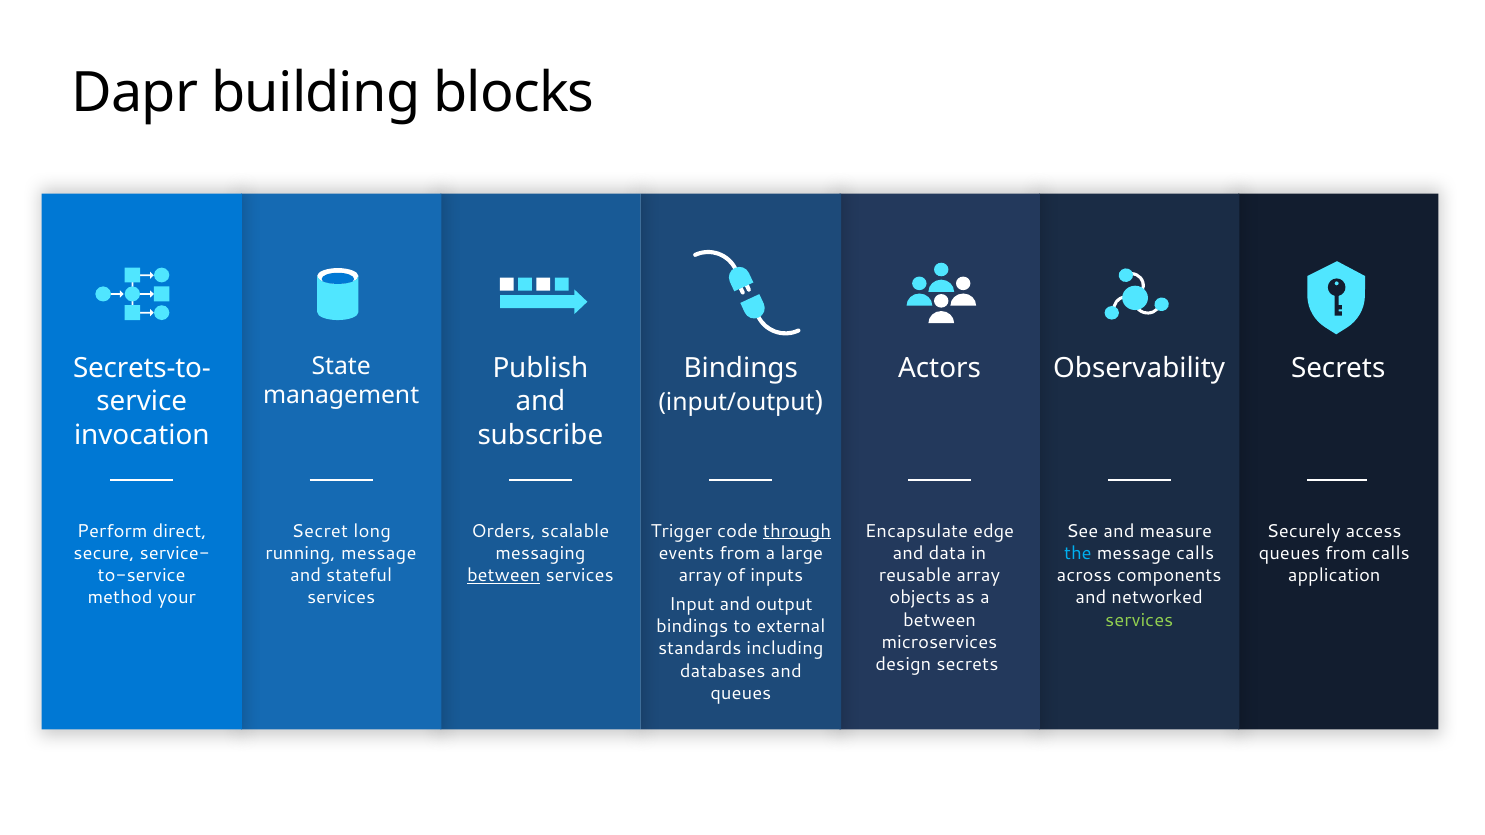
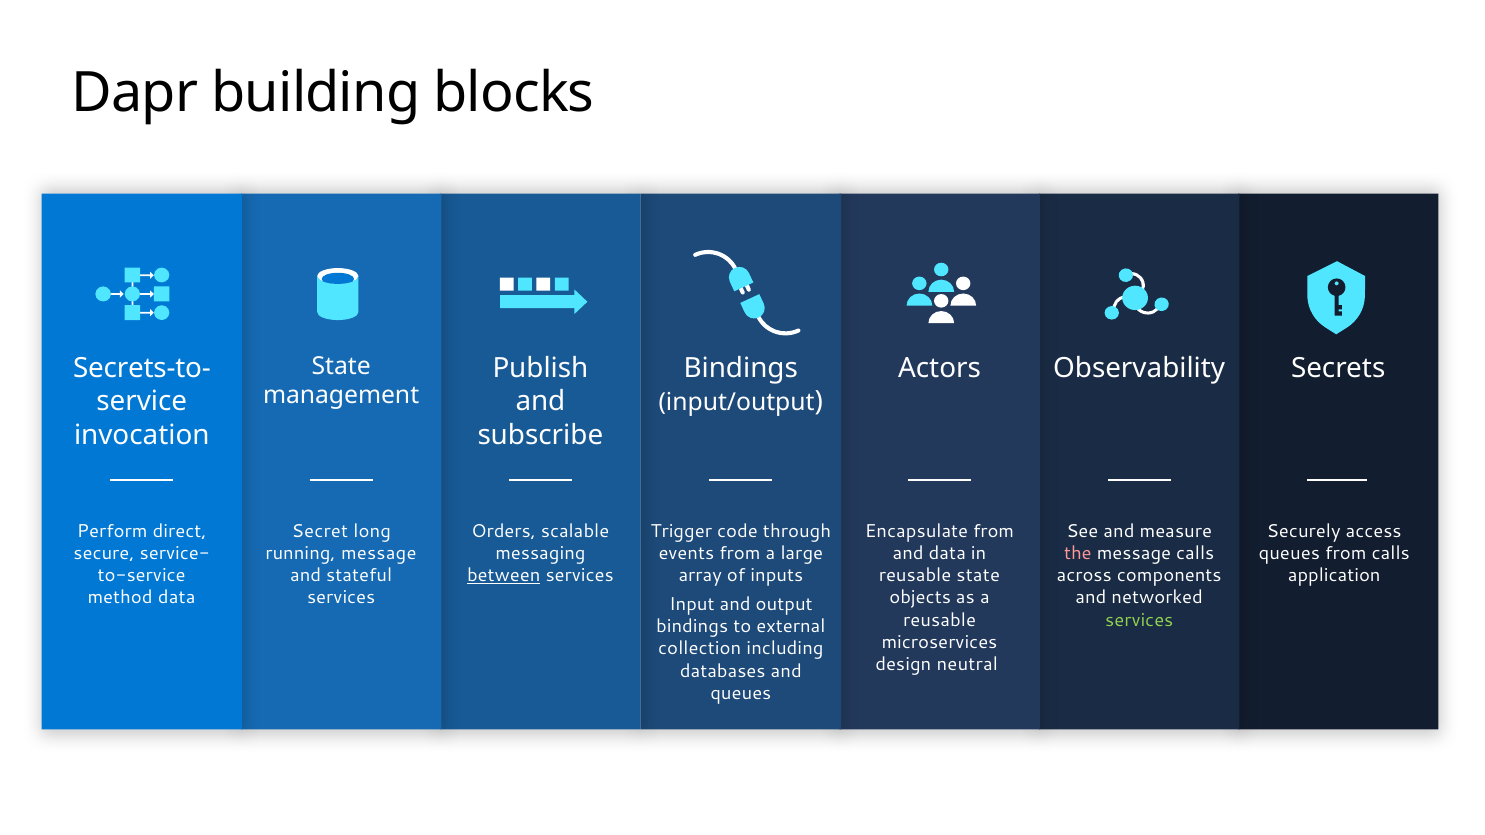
through underline: present -> none
Encapsulate edge: edge -> from
the colour: light blue -> pink
reusable array: array -> state
method your: your -> data
between at (940, 620): between -> reusable
standards: standards -> collection
design secrets: secrets -> neutral
